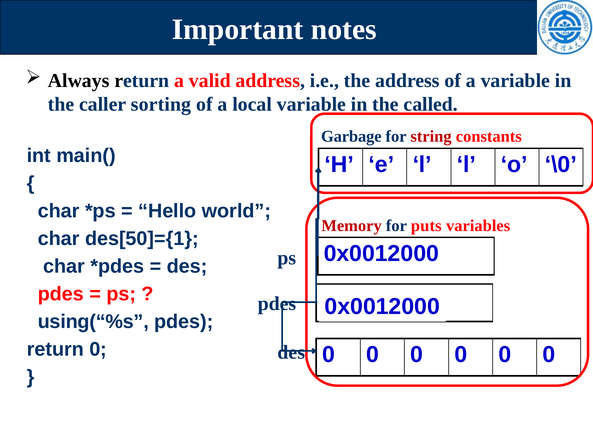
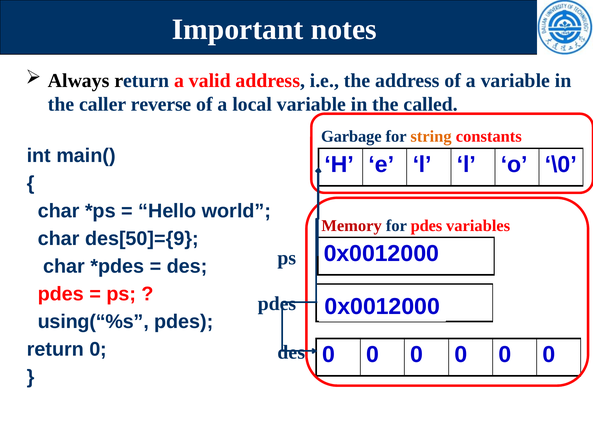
sorting: sorting -> reverse
string colour: red -> orange
for puts: puts -> pdes
des[50]={1: des[50]={1 -> des[50]={9
